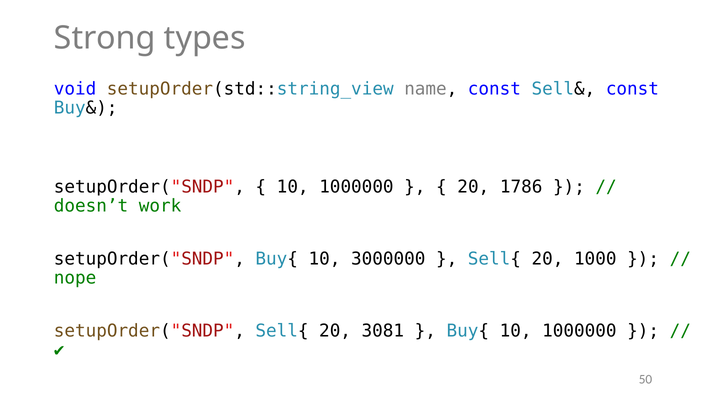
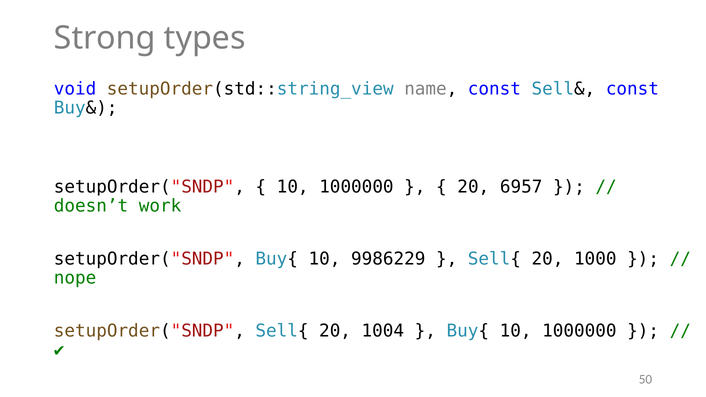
1786: 1786 -> 6957
3000000: 3000000 -> 9986229
3081: 3081 -> 1004
